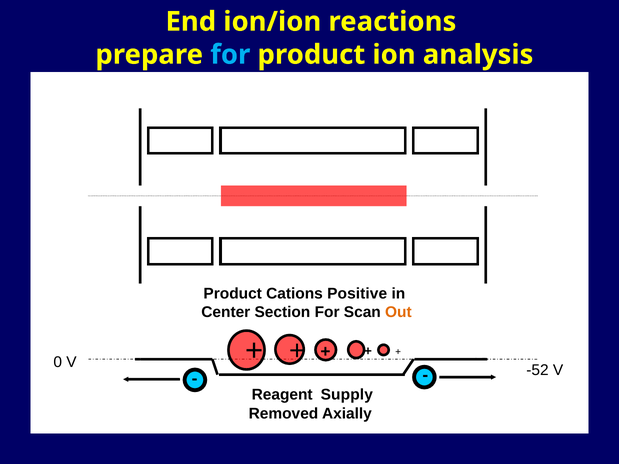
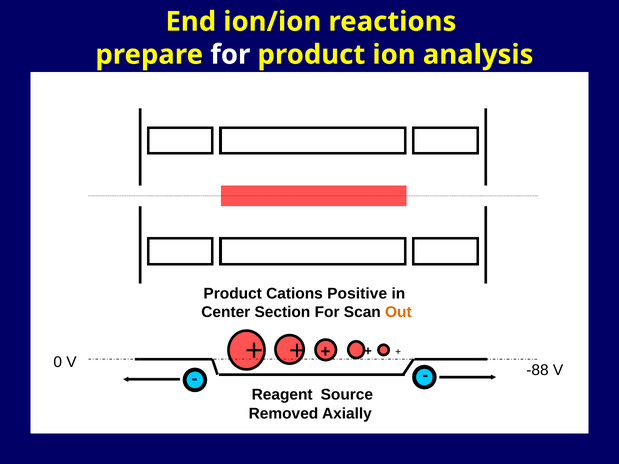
for at (230, 55) colour: light blue -> white
-52: -52 -> -88
Supply: Supply -> Source
